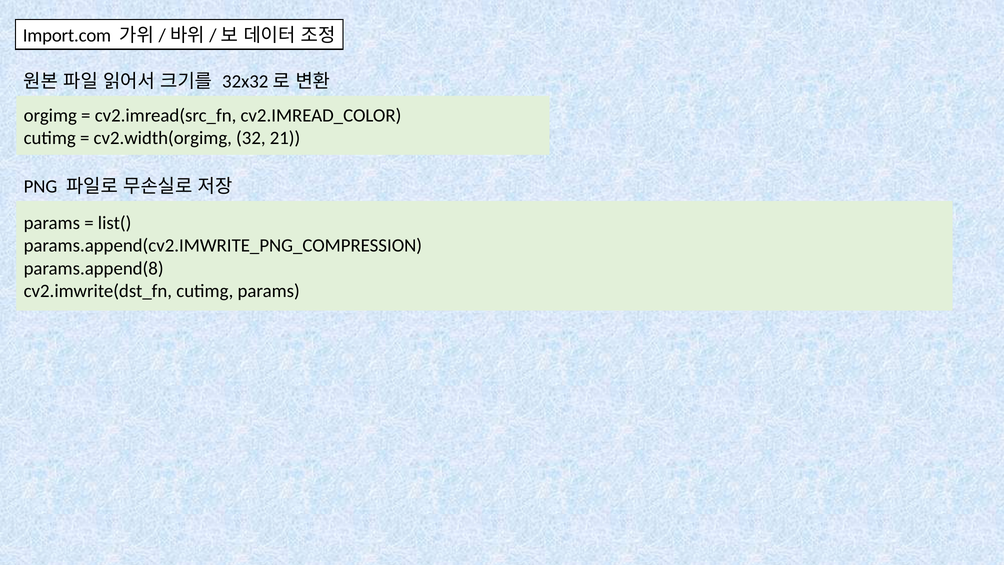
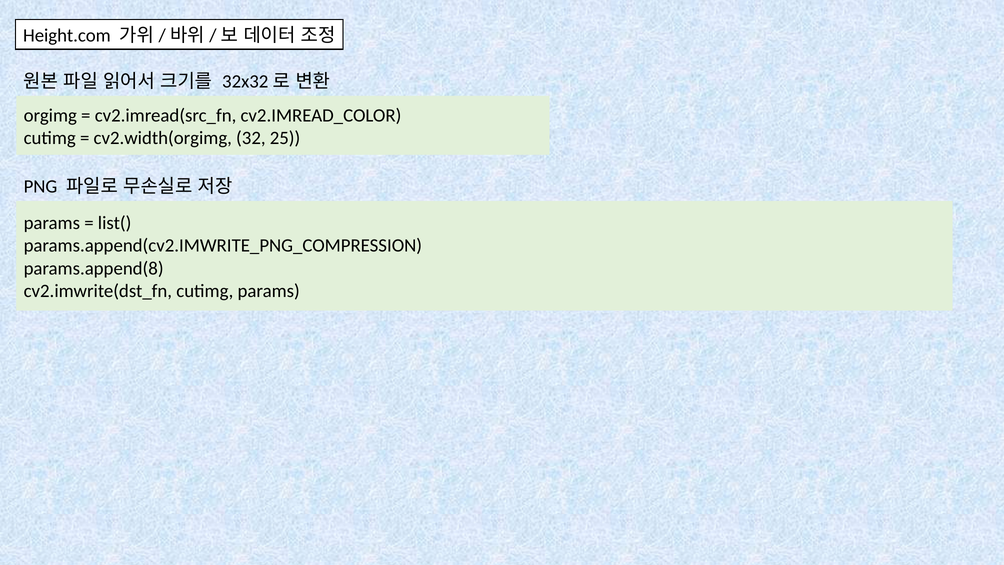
Import.com: Import.com -> Height.com
21: 21 -> 25
